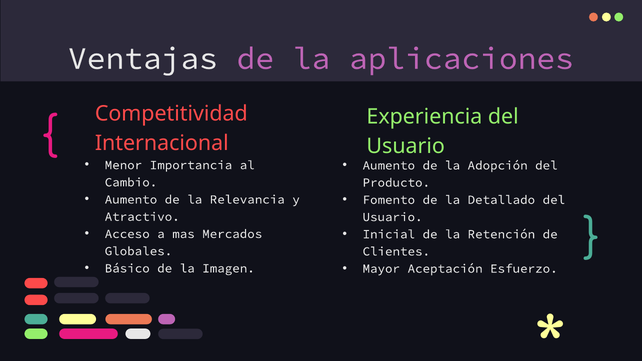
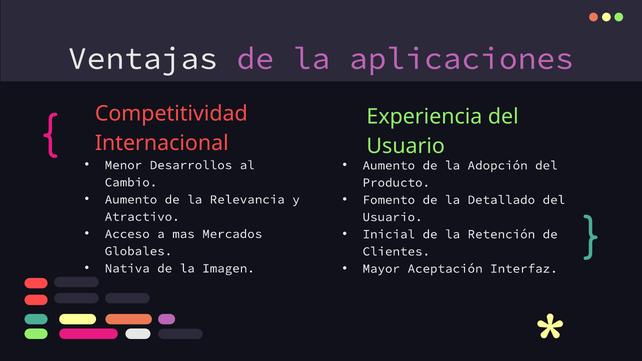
Importancia: Importancia -> Desarrollos
Básico: Básico -> Nativa
Esfuerzo: Esfuerzo -> Interfaz
